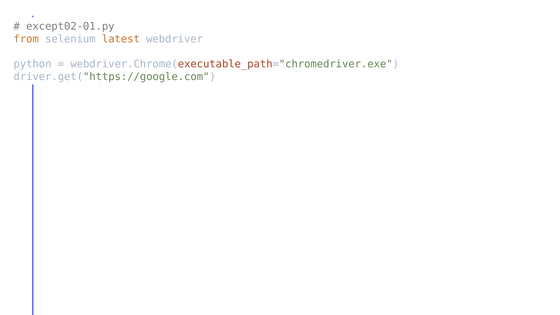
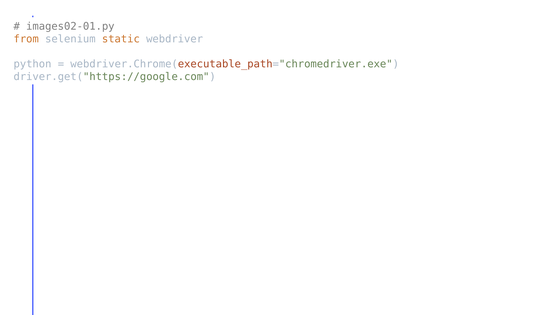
except02-01.py: except02-01.py -> images02-01.py
latest: latest -> static
